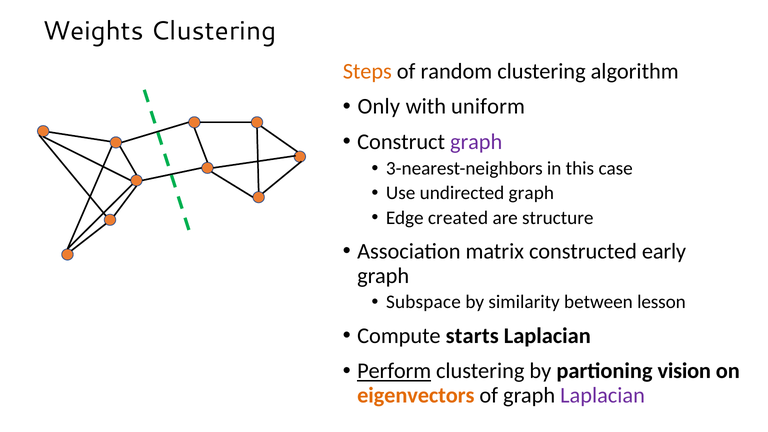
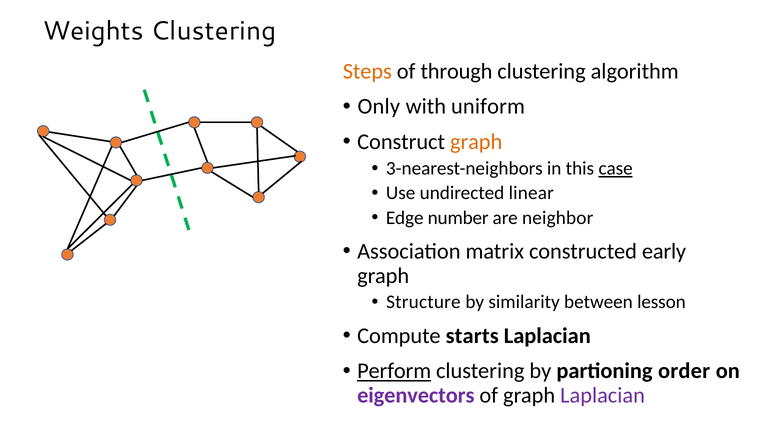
random: random -> through
graph at (476, 142) colour: purple -> orange
case underline: none -> present
undirected graph: graph -> linear
created: created -> number
structure: structure -> neighbor
Subspace: Subspace -> Structure
vision: vision -> order
eigenvectors colour: orange -> purple
